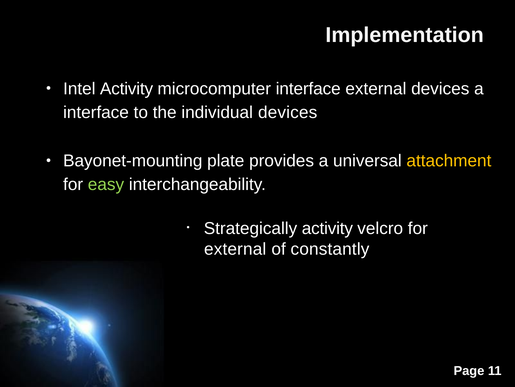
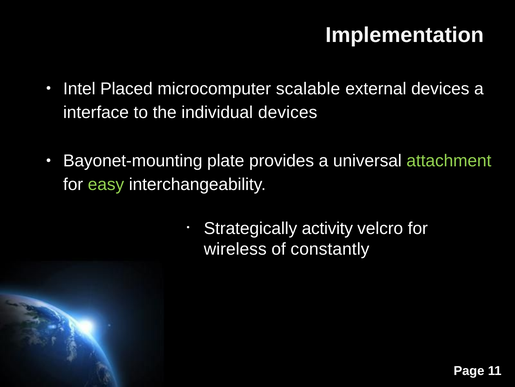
Intel Activity: Activity -> Placed
microcomputer interface: interface -> scalable
attachment colour: yellow -> light green
external at (235, 249): external -> wireless
